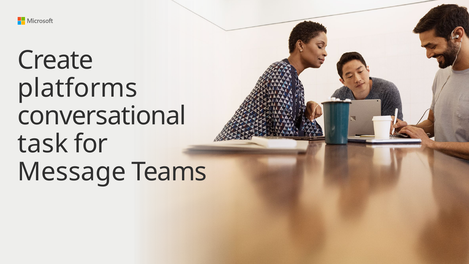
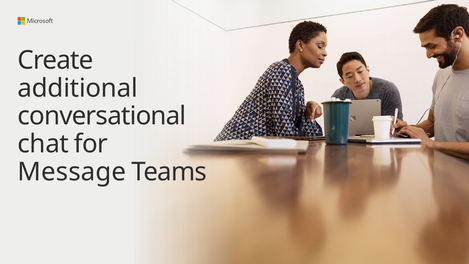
platforms: platforms -> additional
task: task -> chat
